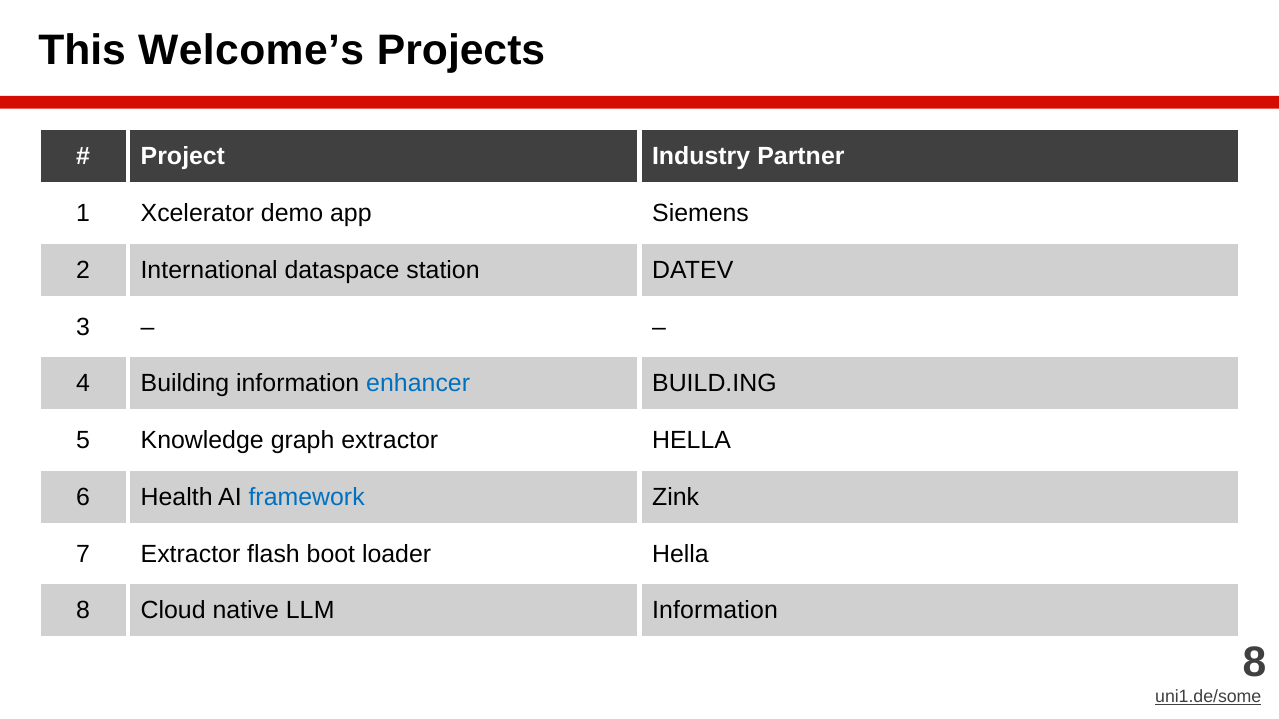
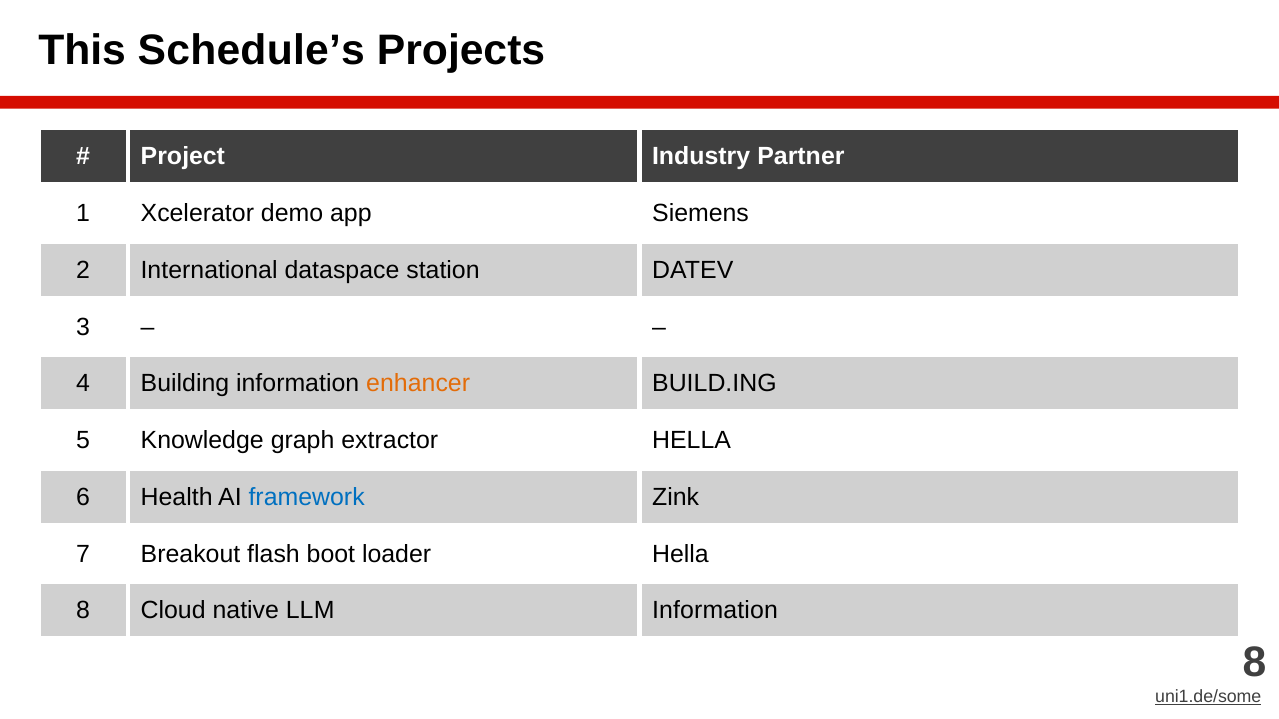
Welcome’s: Welcome’s -> Schedule’s
enhancer colour: blue -> orange
7 Extractor: Extractor -> Breakout
